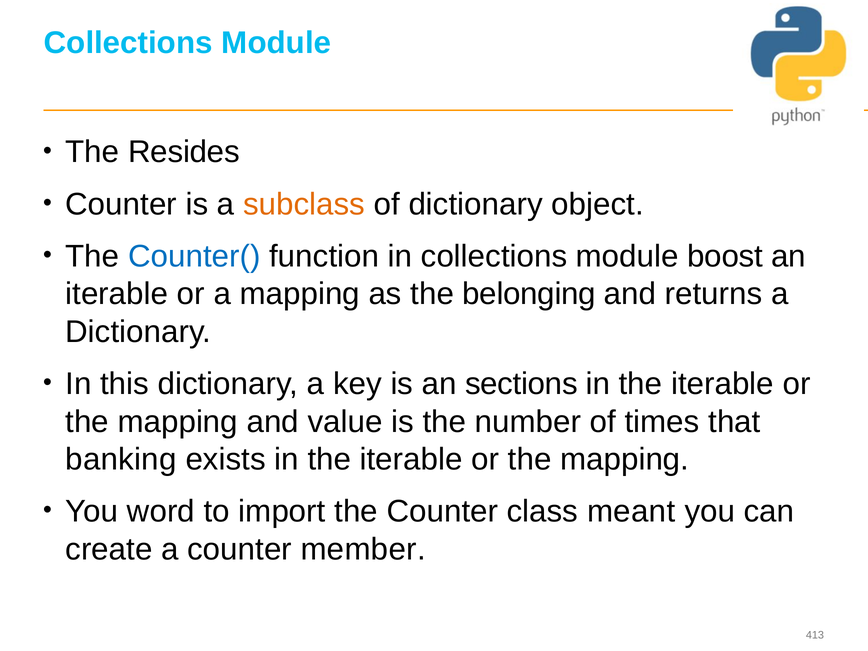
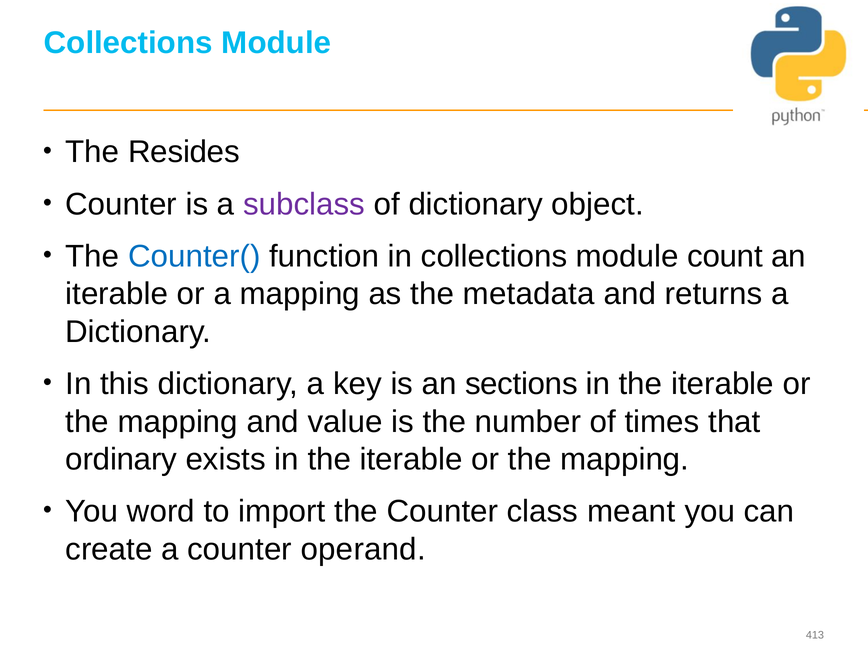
subclass colour: orange -> purple
boost: boost -> count
belonging: belonging -> metadata
banking: banking -> ordinary
member: member -> operand
